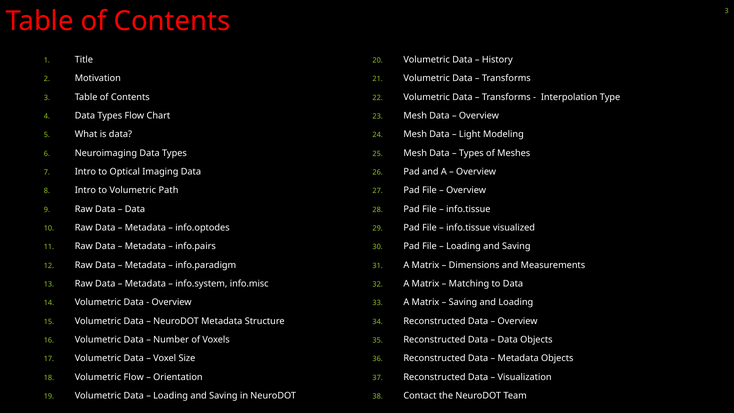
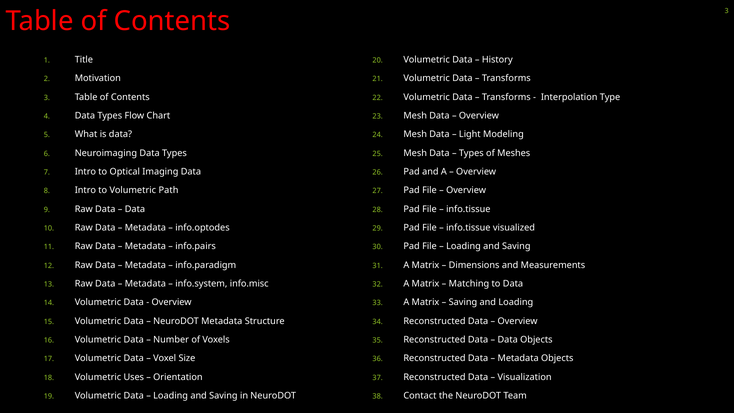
Volumetric Flow: Flow -> Uses
